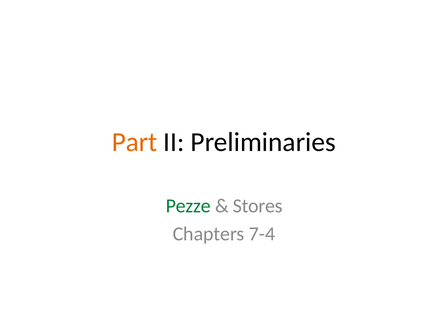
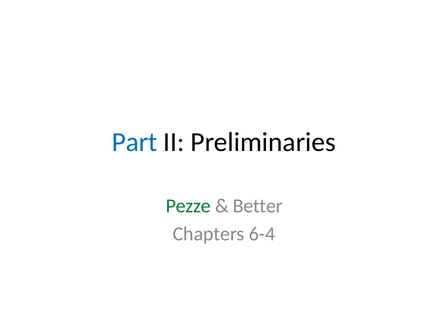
Part colour: orange -> blue
Stores: Stores -> Better
7-4: 7-4 -> 6-4
